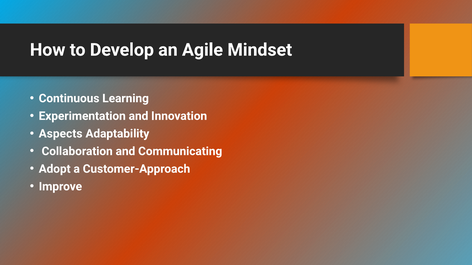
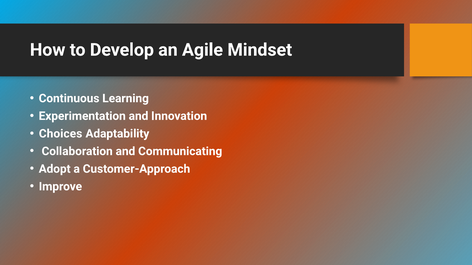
Aspects: Aspects -> Choices
